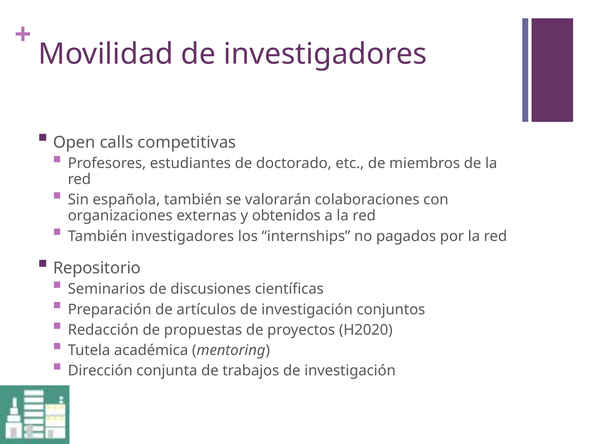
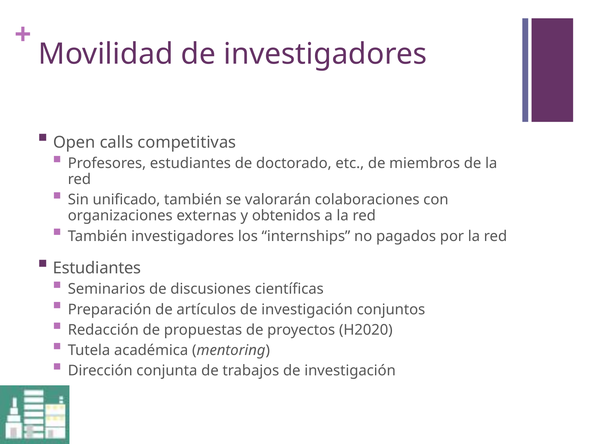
española: española -> unificado
Repositorio at (97, 268): Repositorio -> Estudiantes
